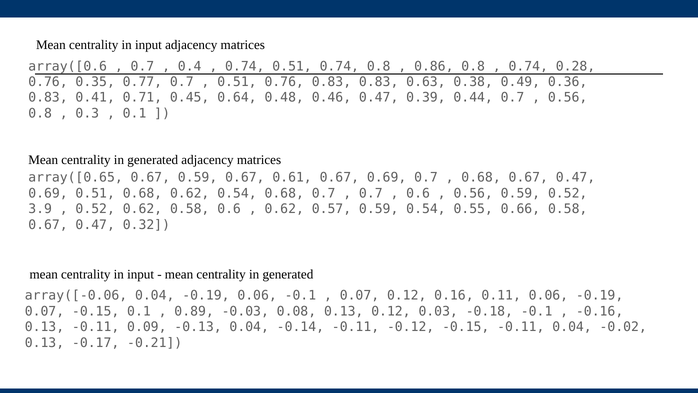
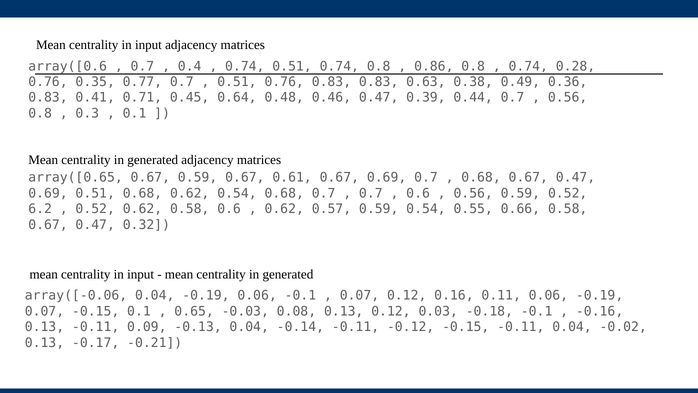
3.9: 3.9 -> 6.2
0.89: 0.89 -> 0.65
